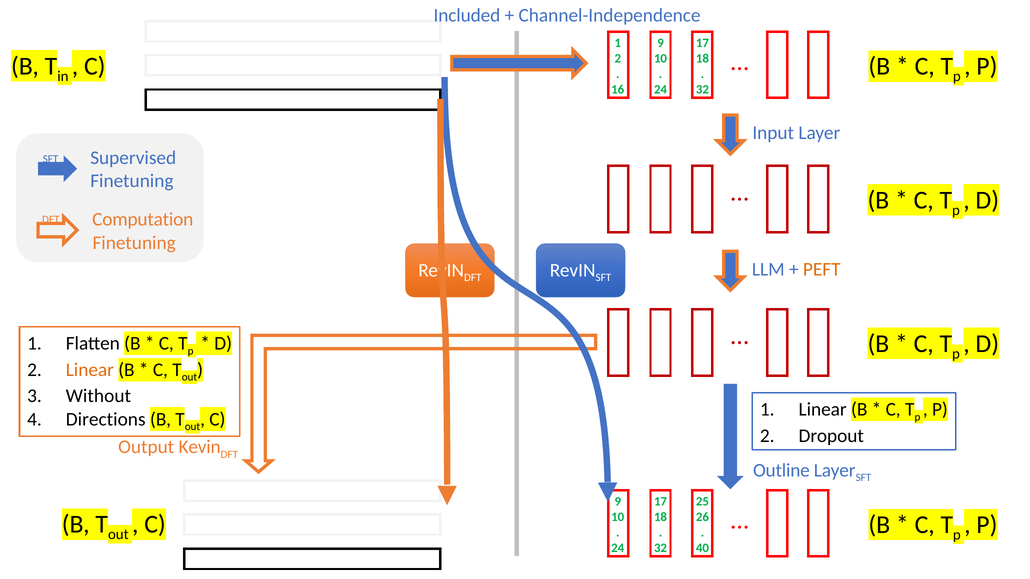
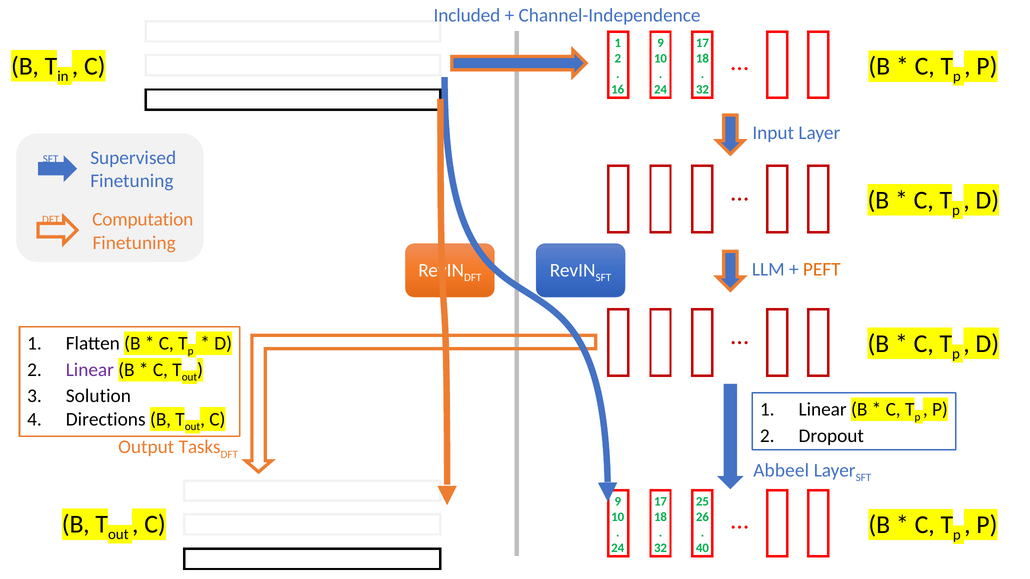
Linear at (90, 370) colour: orange -> purple
Without: Without -> Solution
Kevin: Kevin -> Tasks
Outline: Outline -> Abbeel
